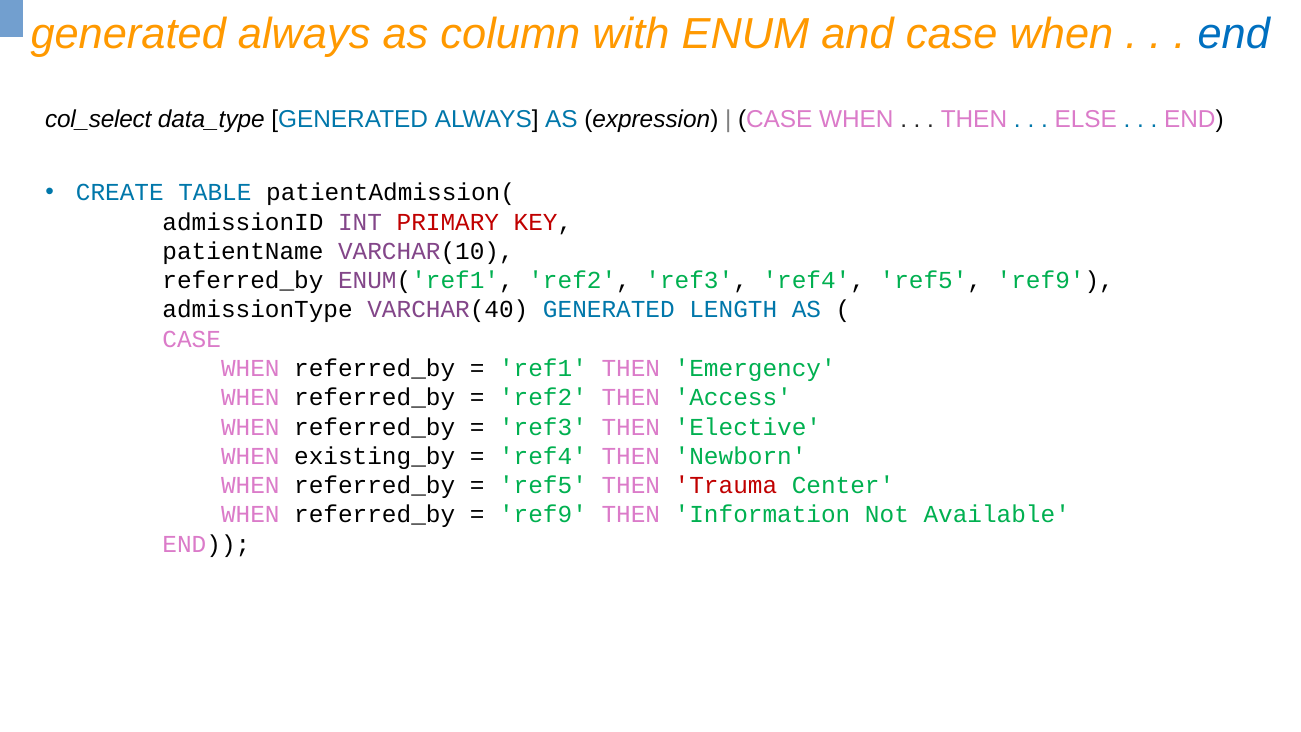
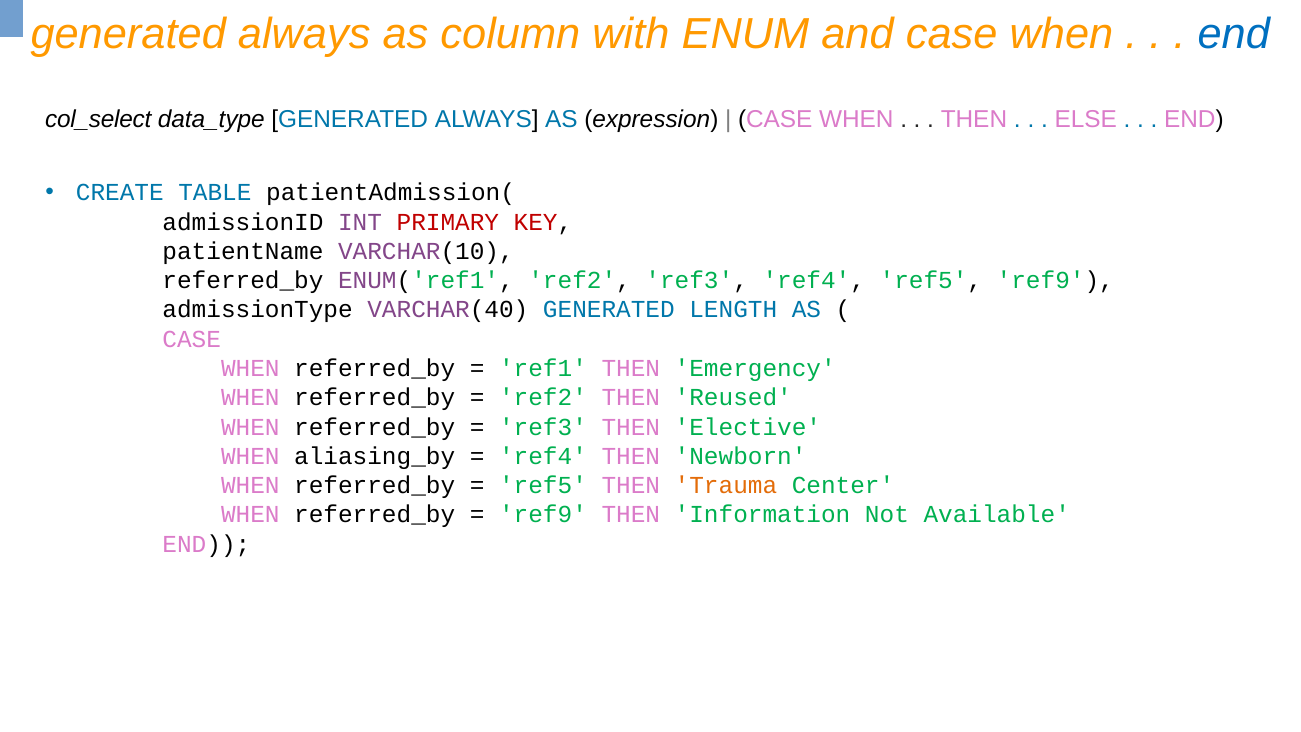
Access: Access -> Reused
existing_by: existing_by -> aliasing_by
Trauma colour: red -> orange
